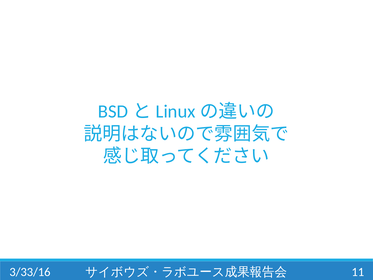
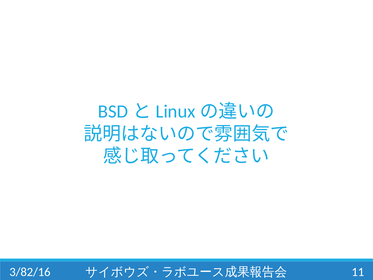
3/33/16: 3/33/16 -> 3/82/16
